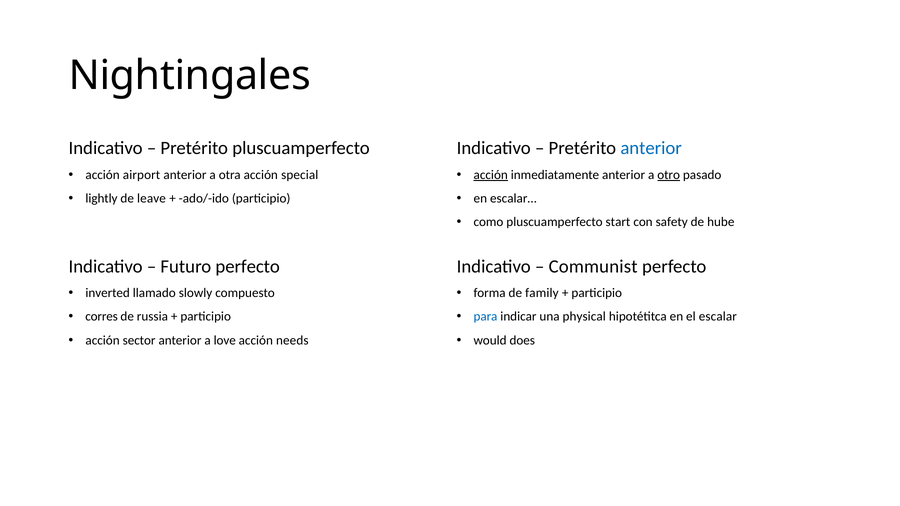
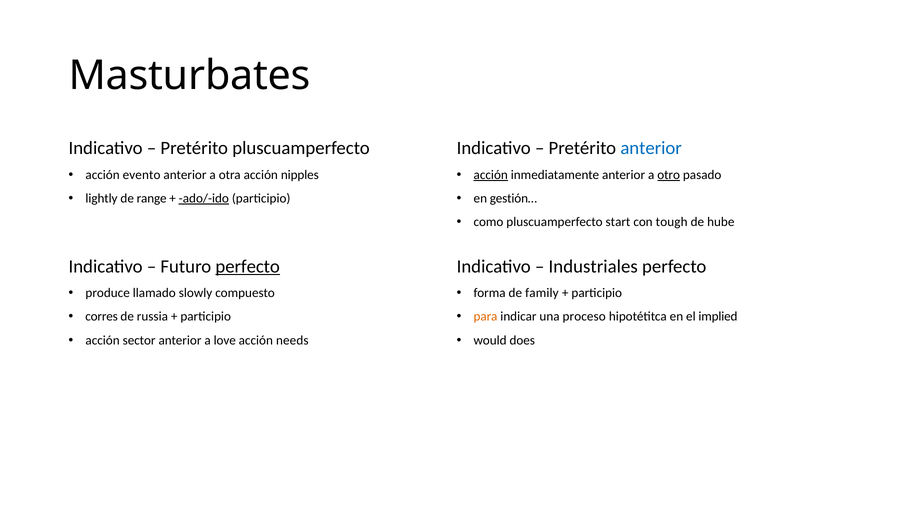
Nightingales: Nightingales -> Masturbates
airport: airport -> evento
special: special -> nipples
leave: leave -> range
ado/-ido underline: none -> present
escalar…: escalar… -> gestión…
safety: safety -> tough
perfecto at (248, 267) underline: none -> present
Communist: Communist -> Industriales
inverted: inverted -> produce
para colour: blue -> orange
physical: physical -> proceso
escalar: escalar -> implied
